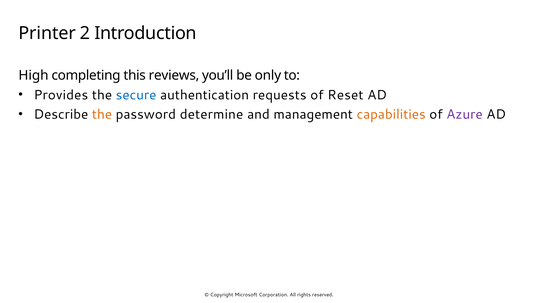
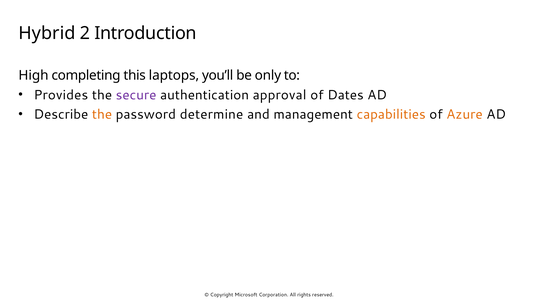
Printer: Printer -> Hybrid
reviews: reviews -> laptops
secure colour: blue -> purple
requests: requests -> approval
Reset: Reset -> Dates
Azure colour: purple -> orange
